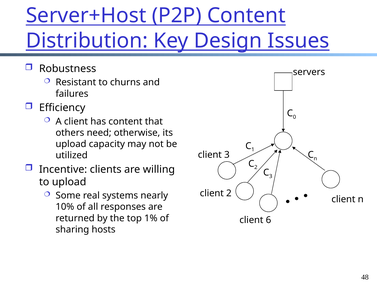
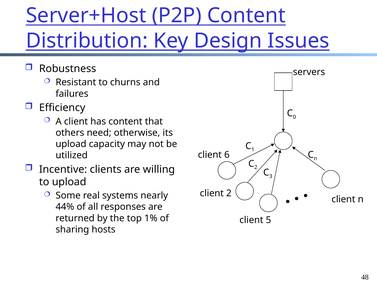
client 3: 3 -> 6
10%: 10% -> 44%
6: 6 -> 5
